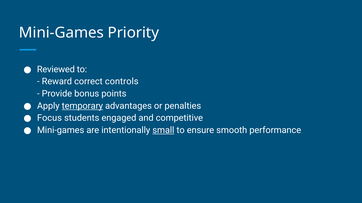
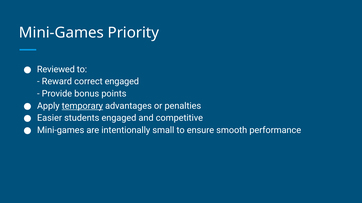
correct controls: controls -> engaged
Focus: Focus -> Easier
small underline: present -> none
